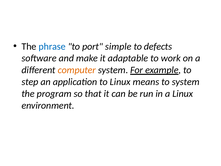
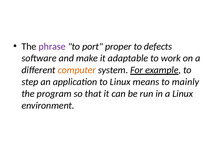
phrase colour: blue -> purple
simple: simple -> proper
to system: system -> mainly
